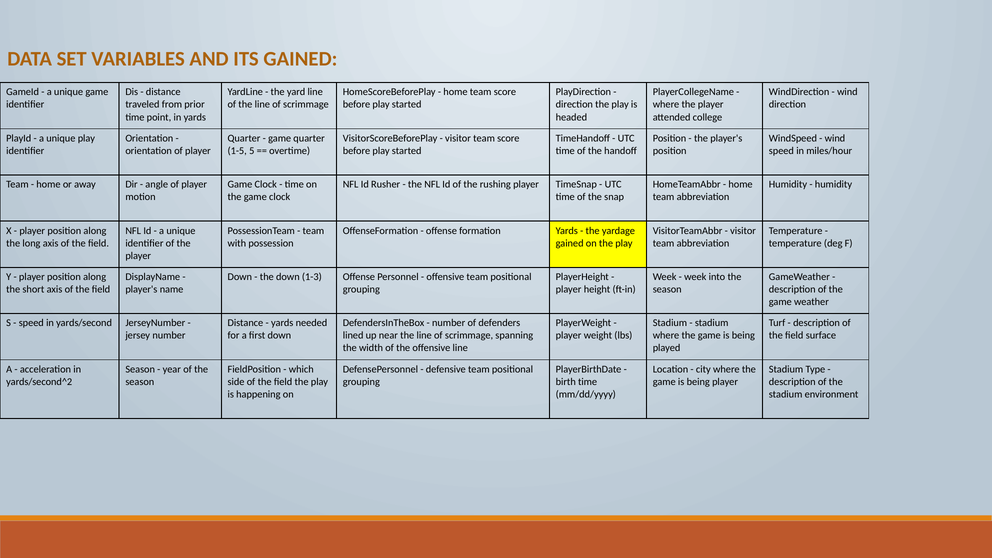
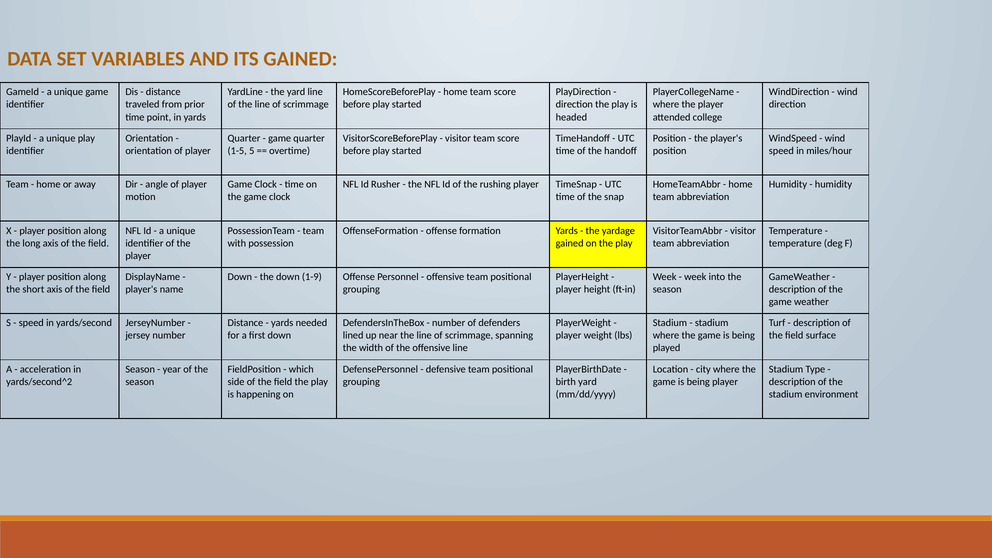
1-3: 1-3 -> 1-9
birth time: time -> yard
